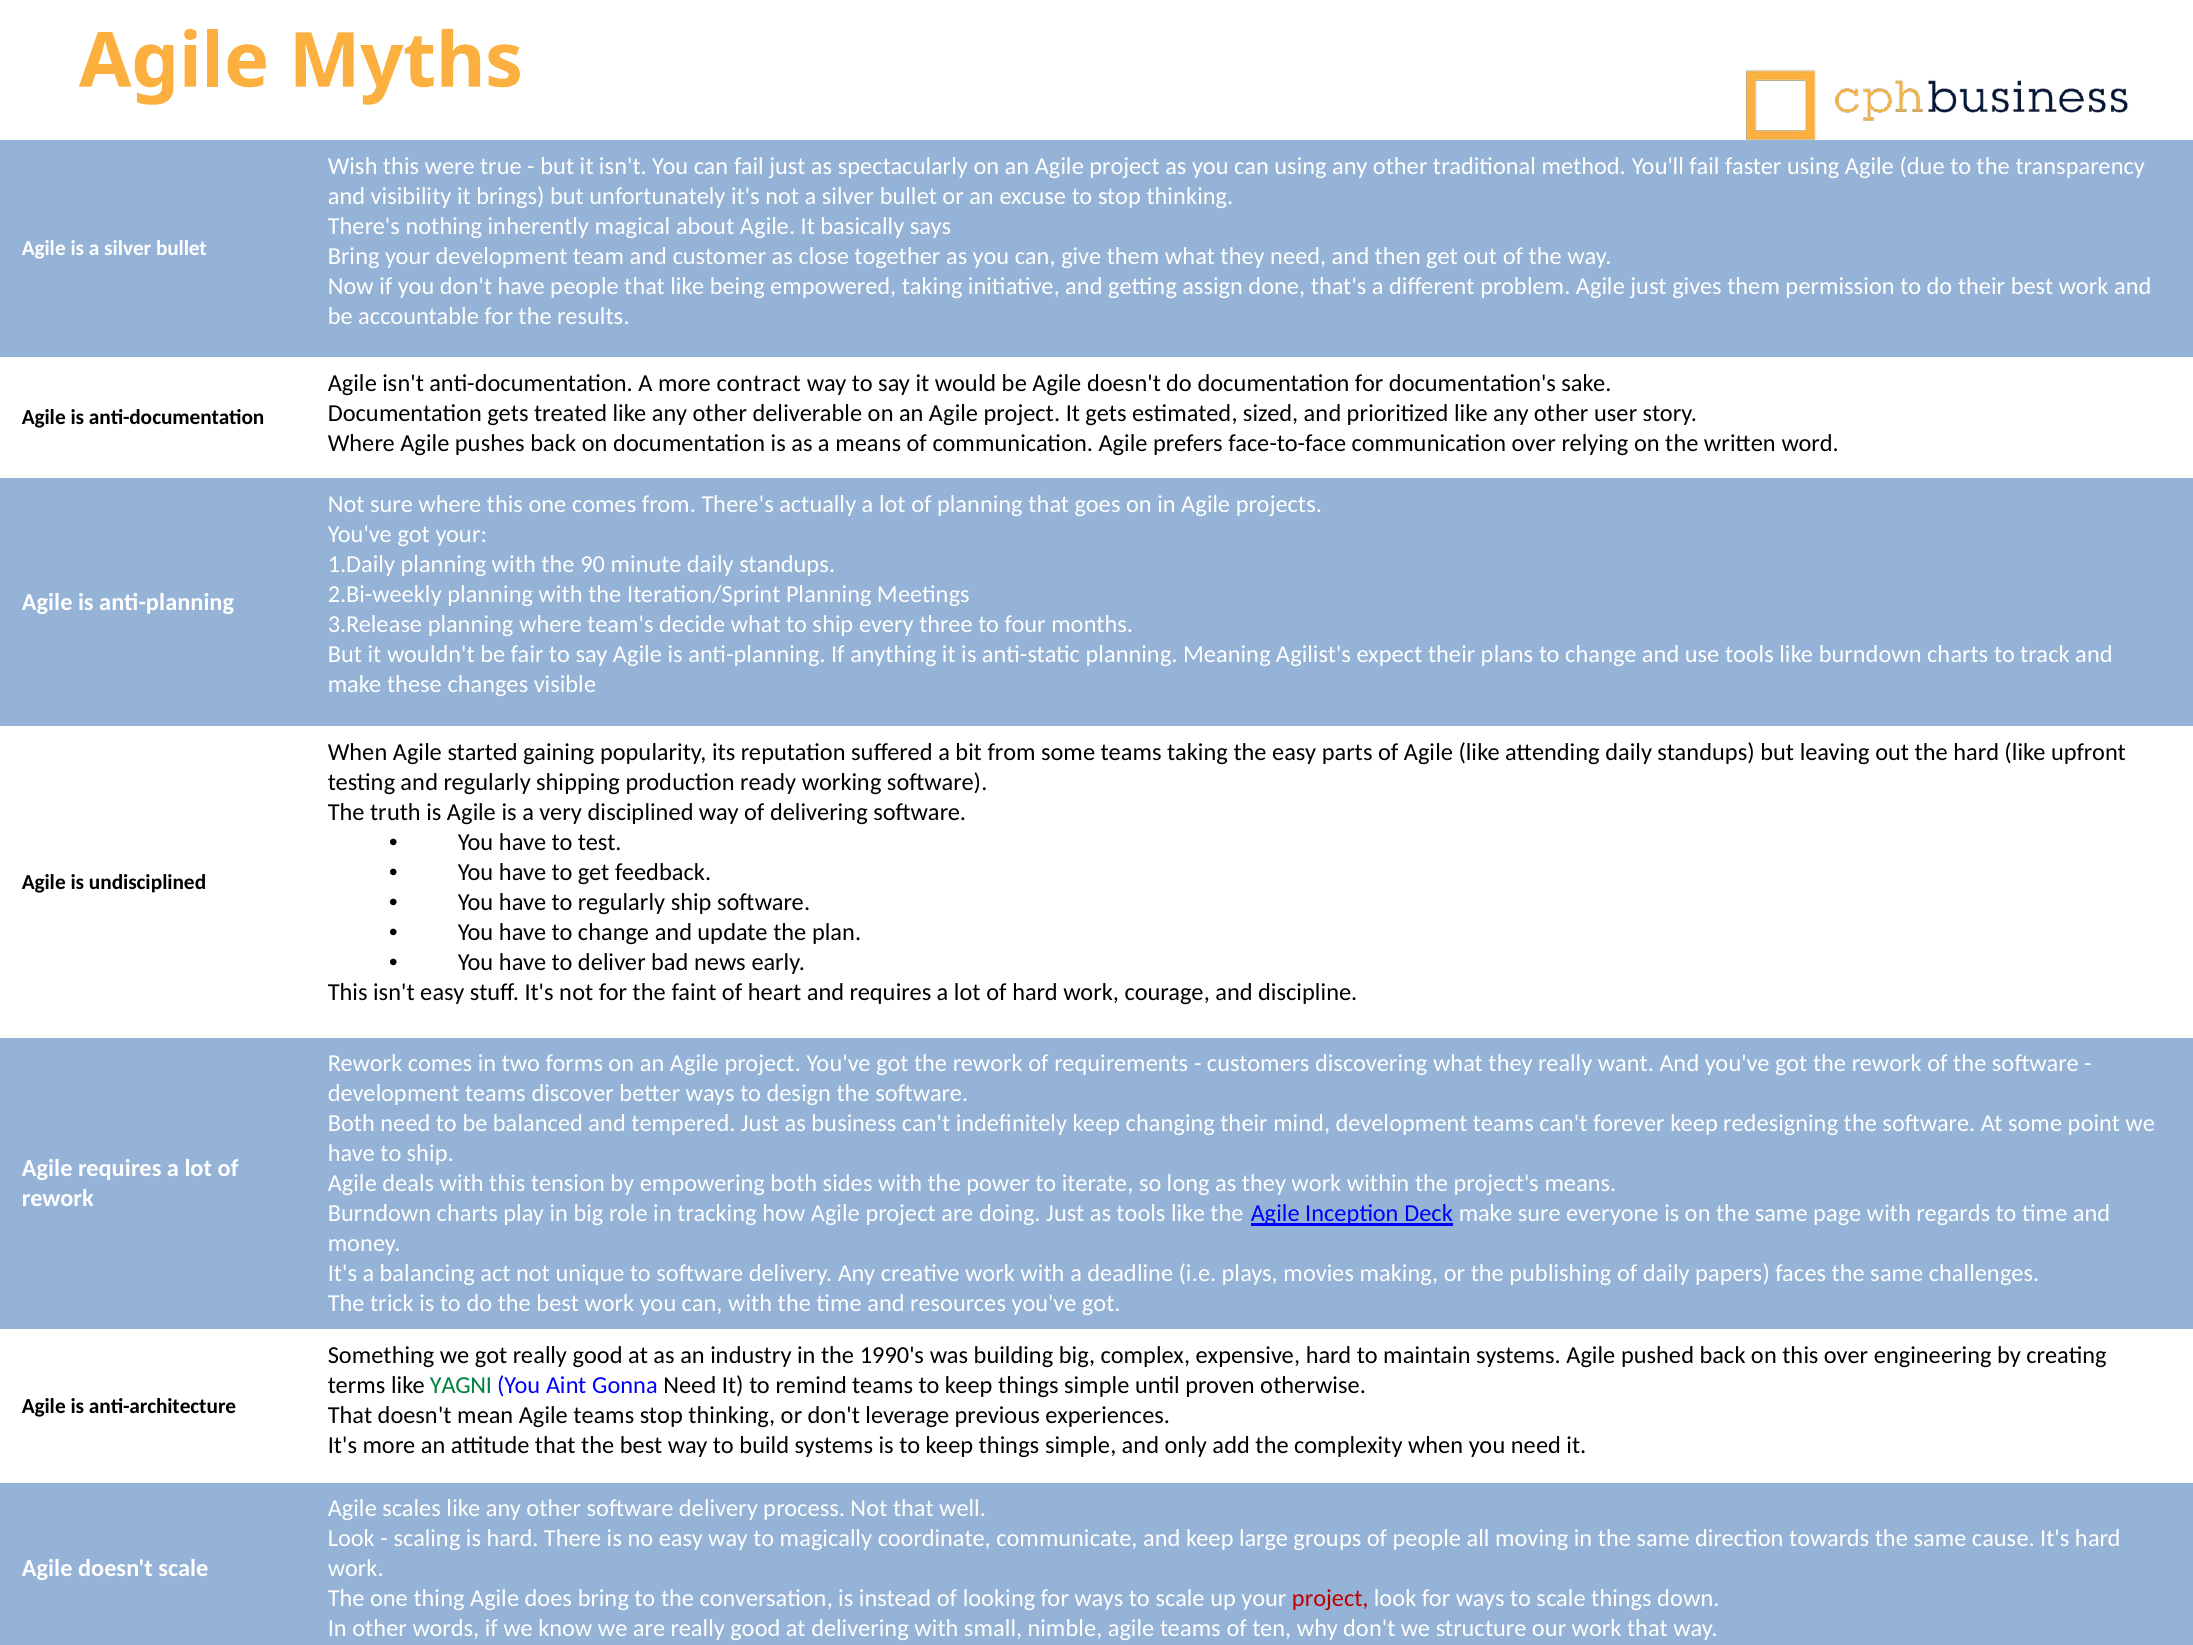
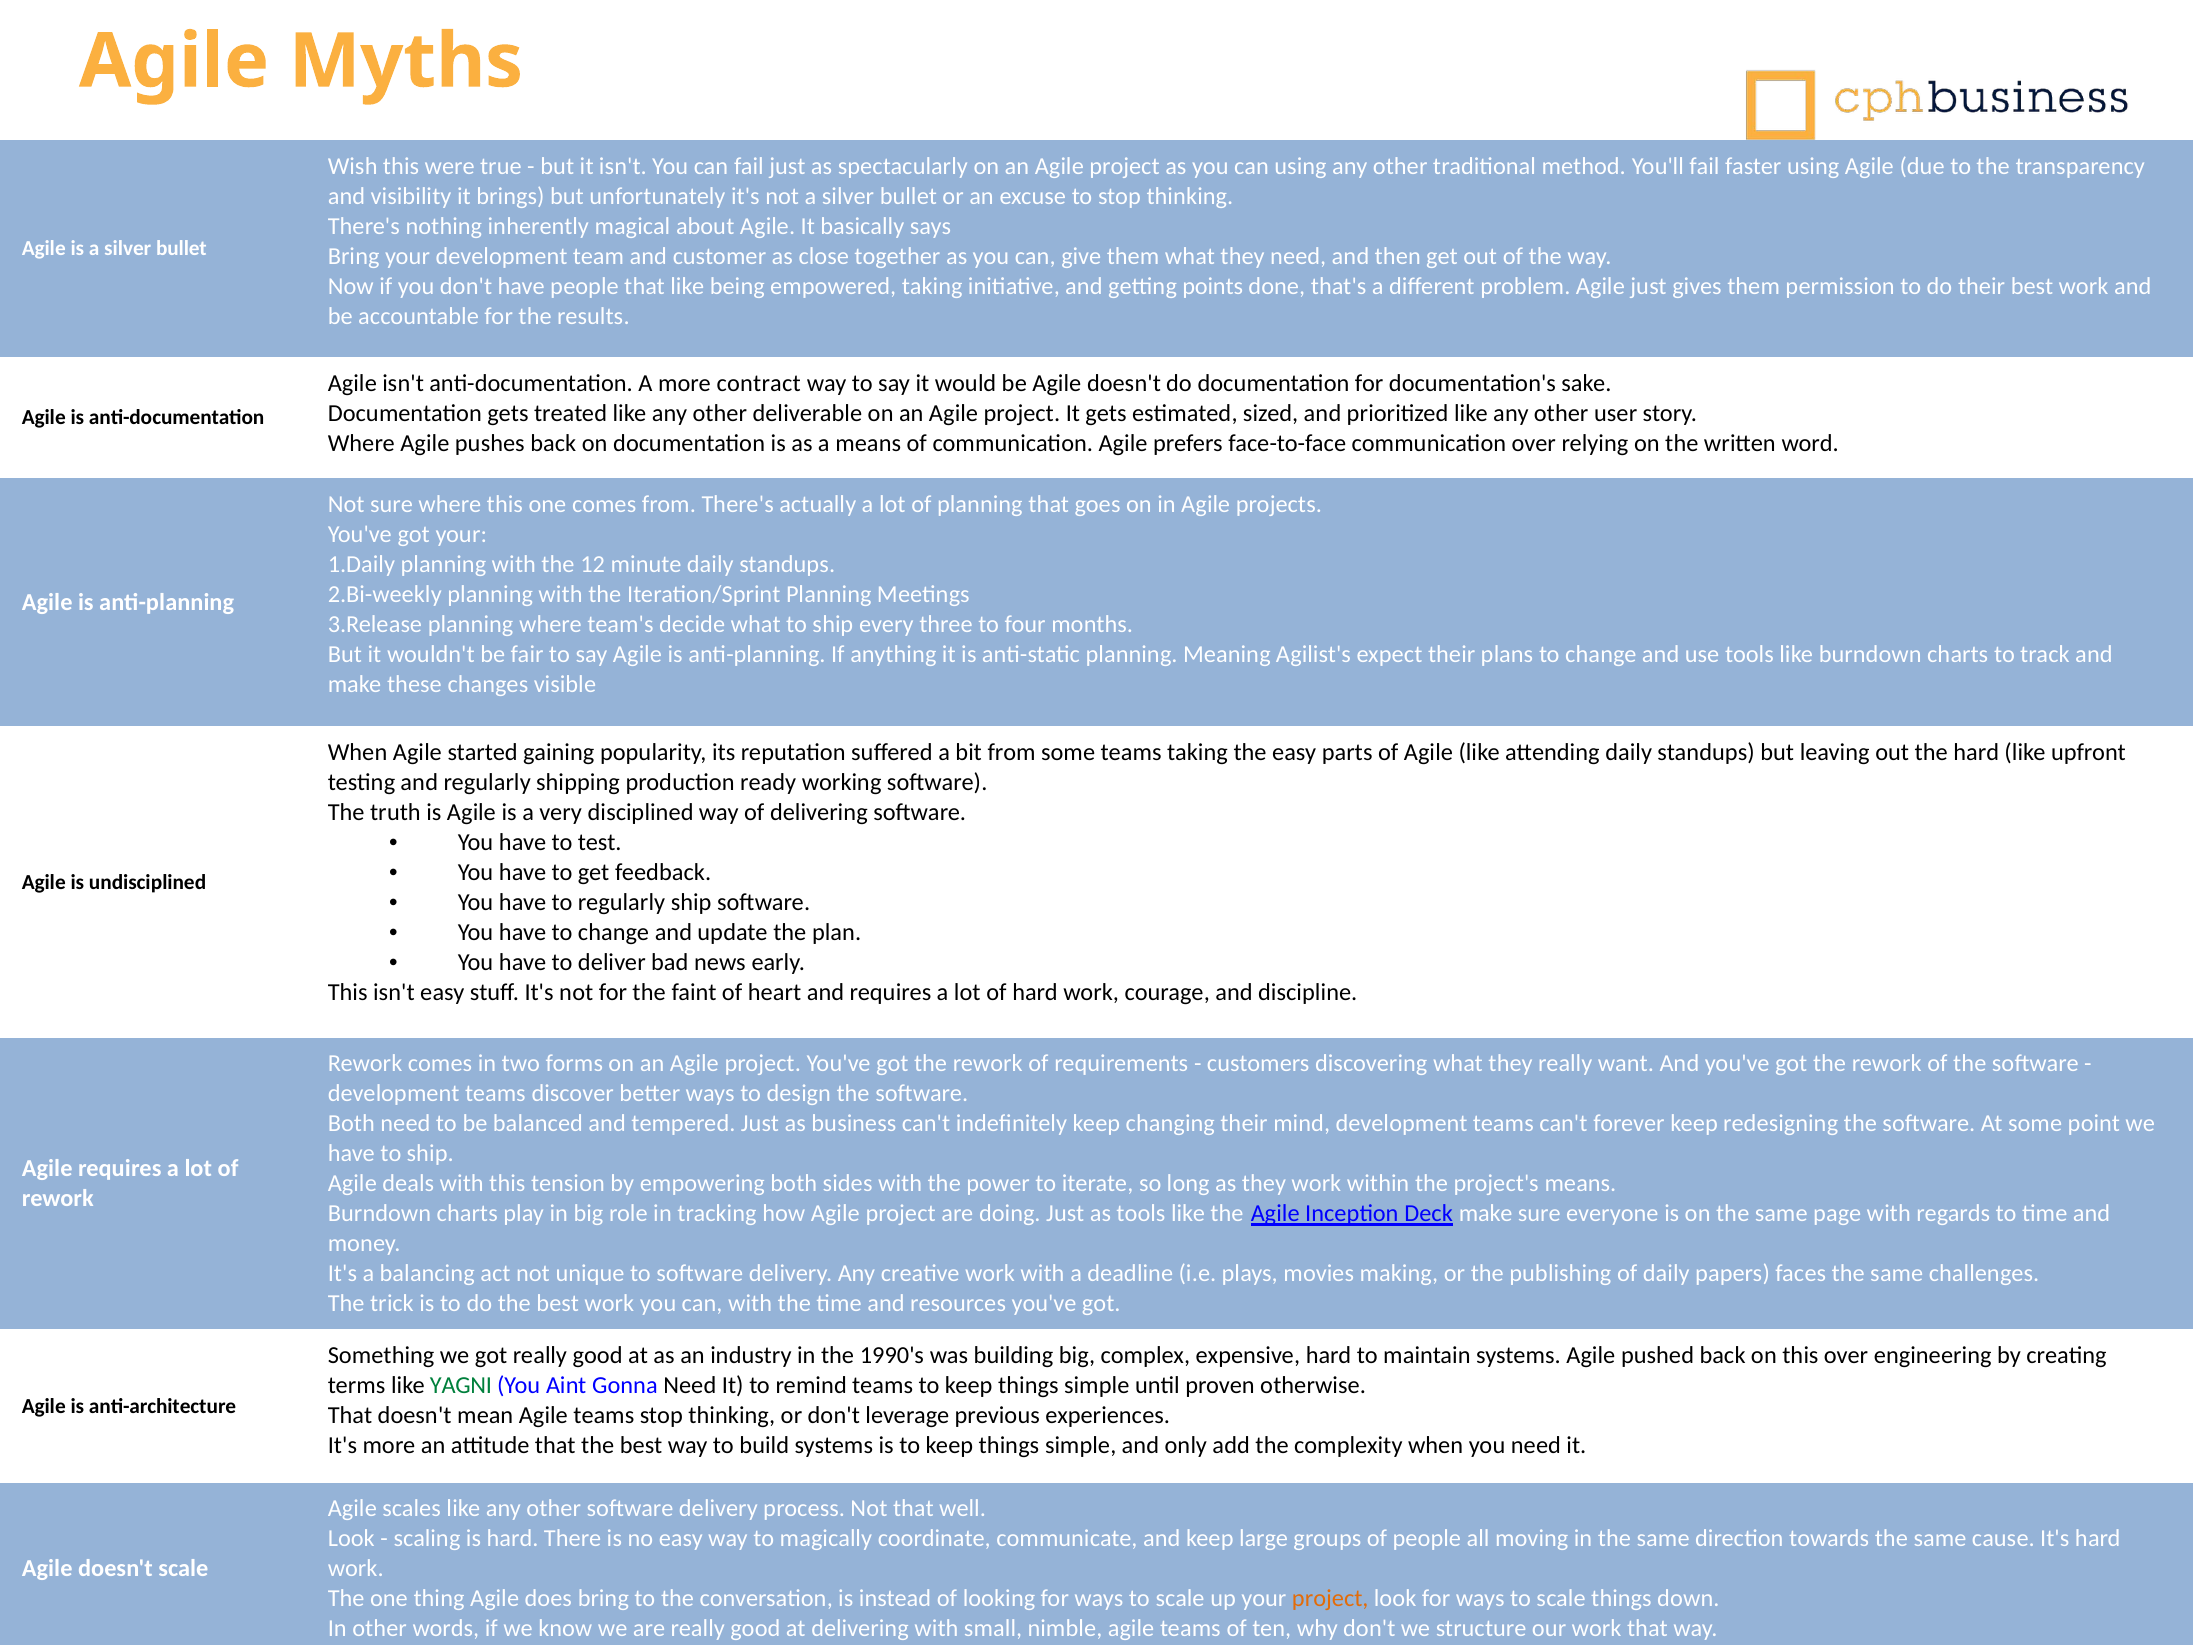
assign: assign -> points
90: 90 -> 12
project at (1330, 1599) colour: red -> orange
